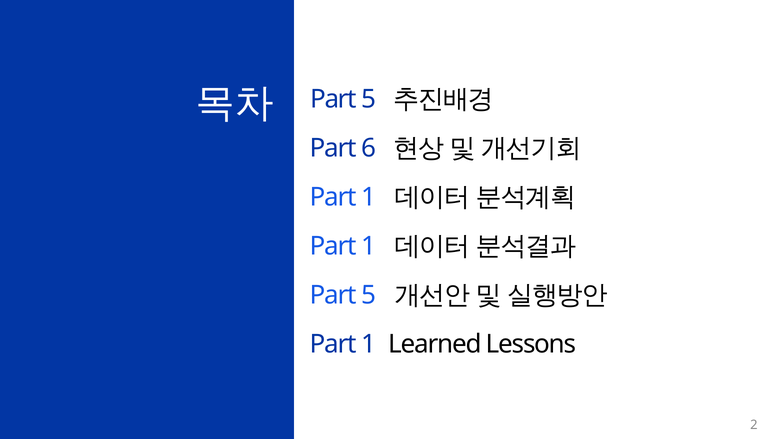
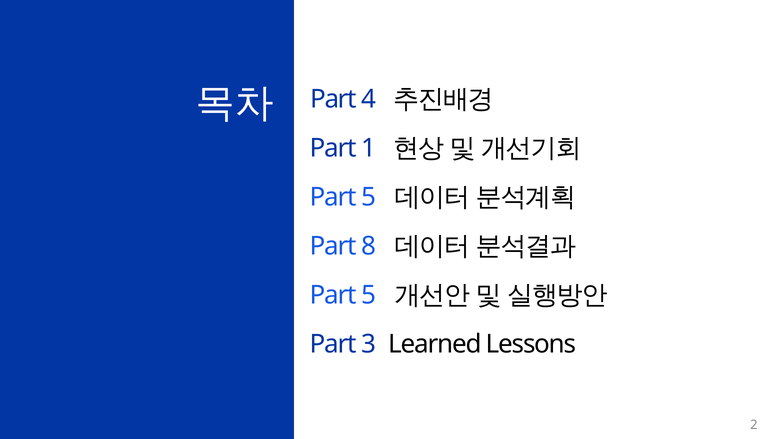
5 at (369, 99): 5 -> 4
6: 6 -> 1
1 at (369, 197): 1 -> 5
1 at (369, 246): 1 -> 8
1 at (369, 344): 1 -> 3
